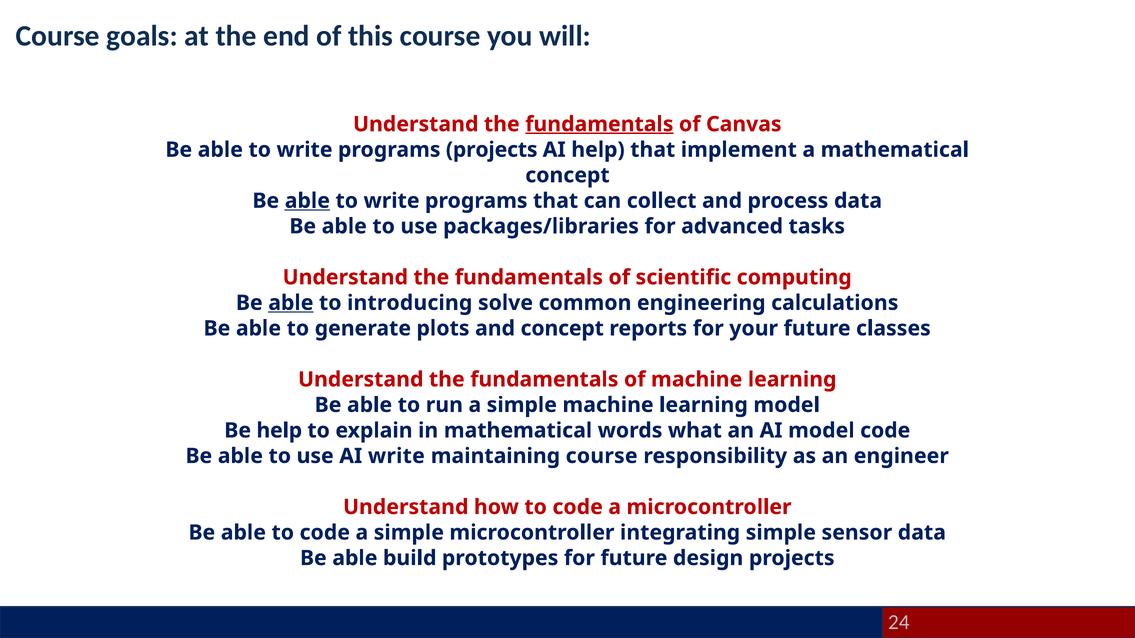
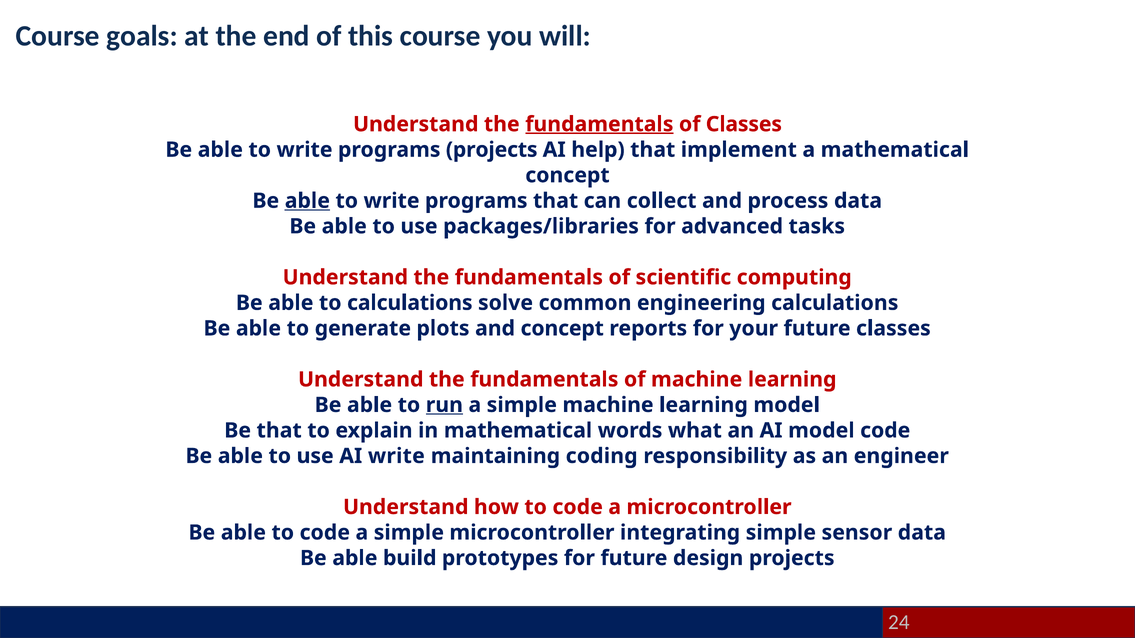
of Canvas: Canvas -> Classes
able at (291, 303) underline: present -> none
to introducing: introducing -> calculations
run underline: none -> present
Be help: help -> that
maintaining course: course -> coding
